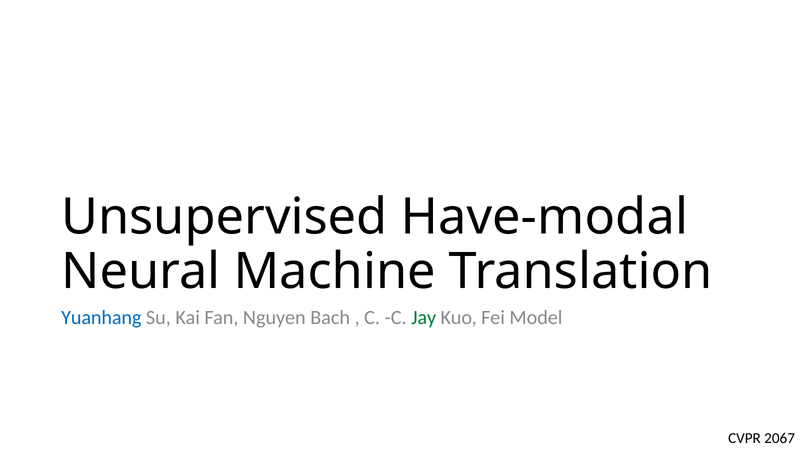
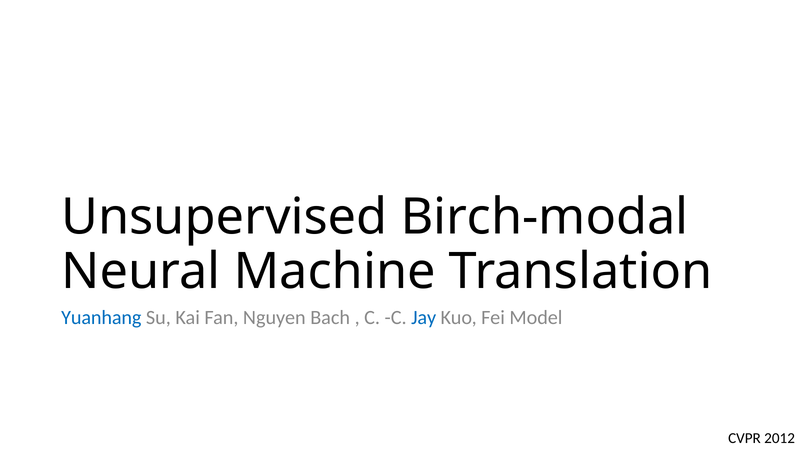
Have-modal: Have-modal -> Birch-modal
Jay colour: green -> blue
2067: 2067 -> 2012
